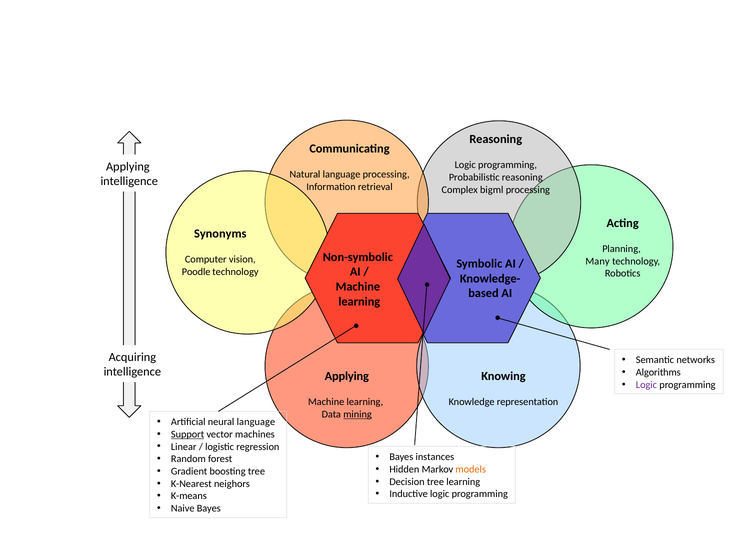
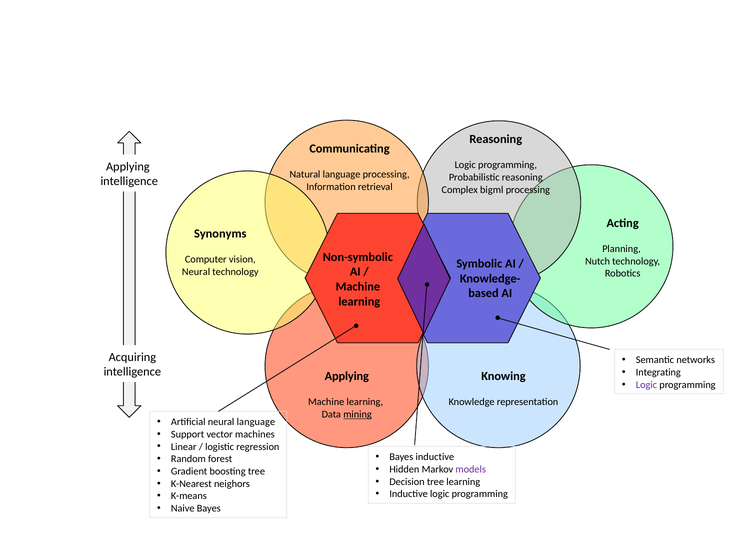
Many: Many -> Nutch
Poodle at (196, 272): Poodle -> Neural
Algorithms: Algorithms -> Integrating
Support underline: present -> none
Bayes instances: instances -> inductive
models colour: orange -> purple
